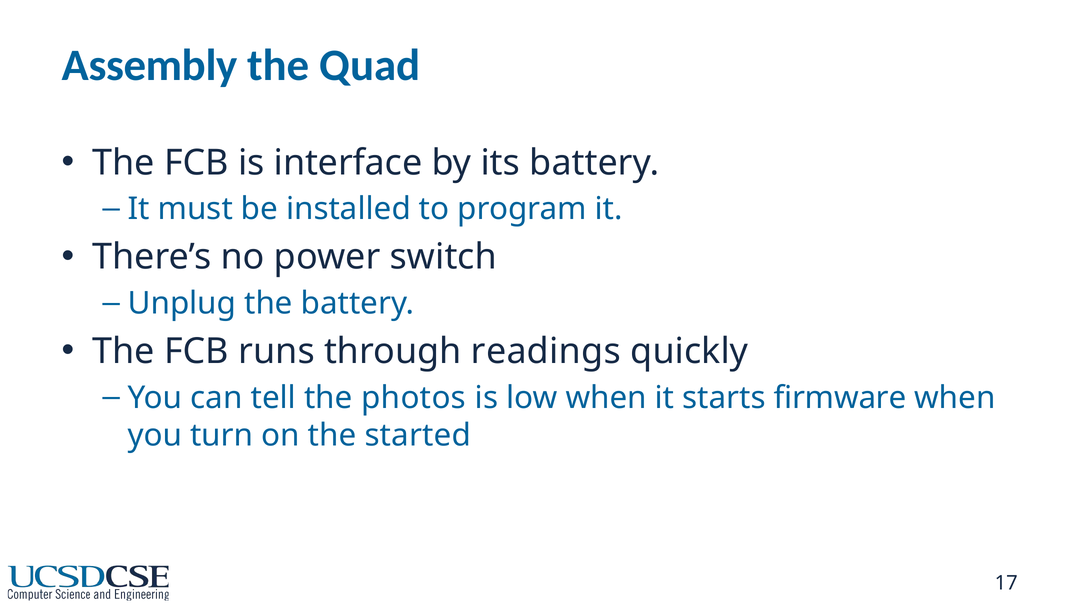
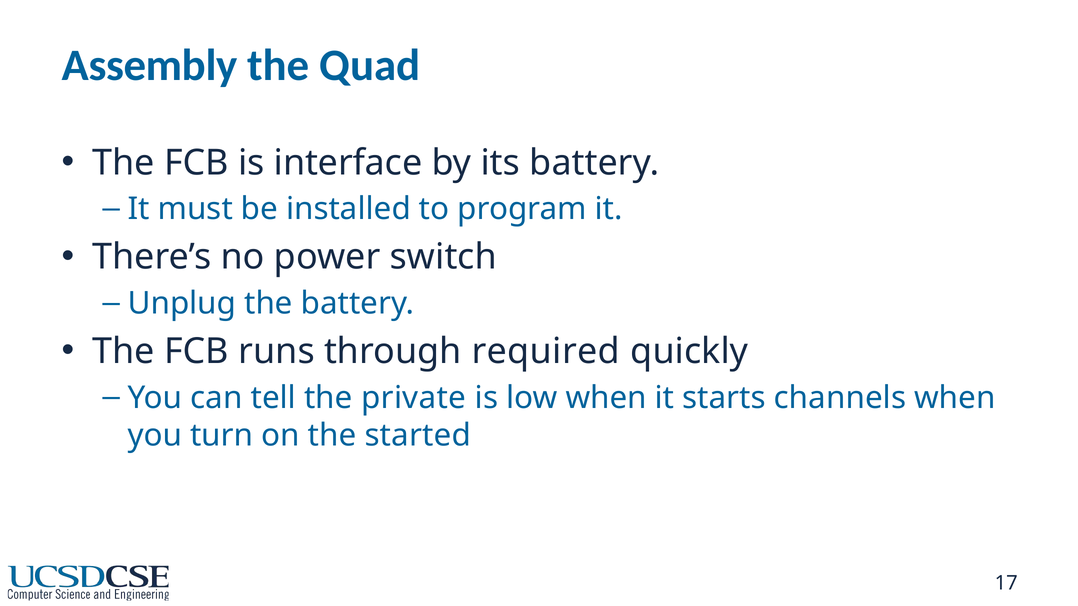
readings: readings -> required
photos: photos -> private
firmware: firmware -> channels
